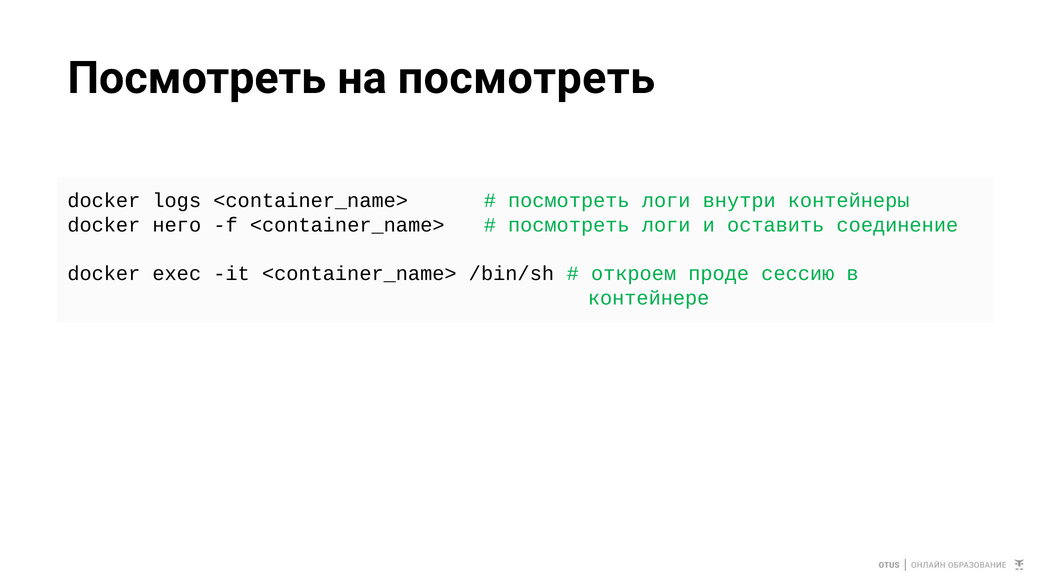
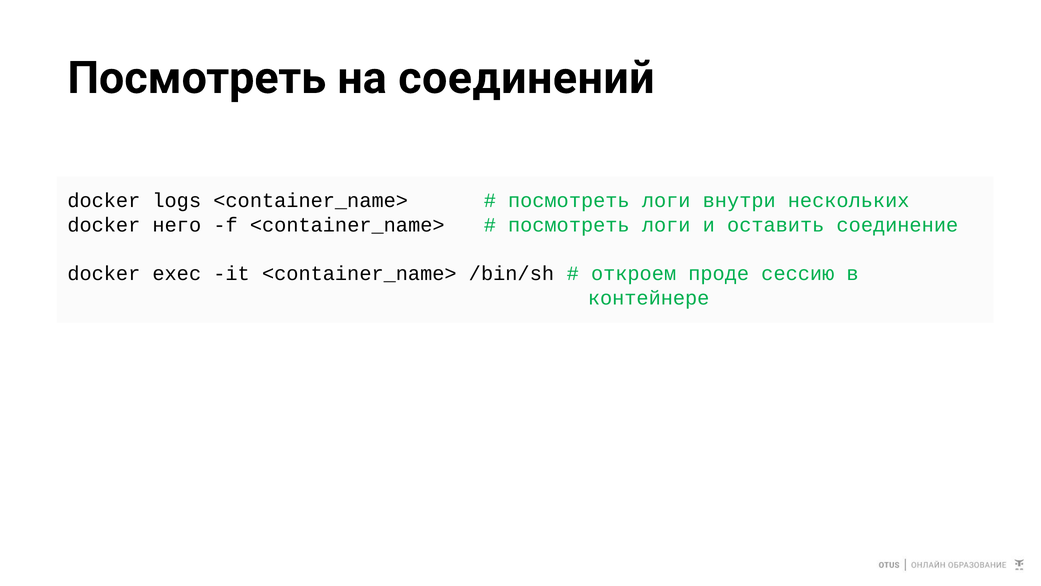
на посмотреть: посмотреть -> соединений
контейнеры: контейнеры -> нескольких
